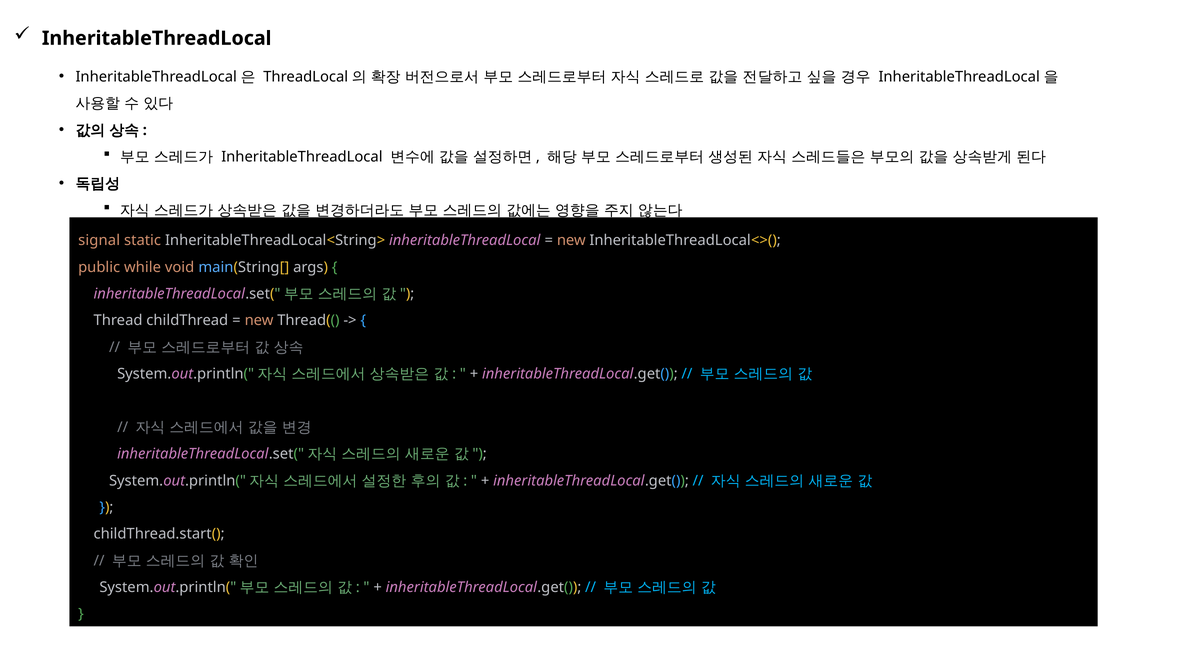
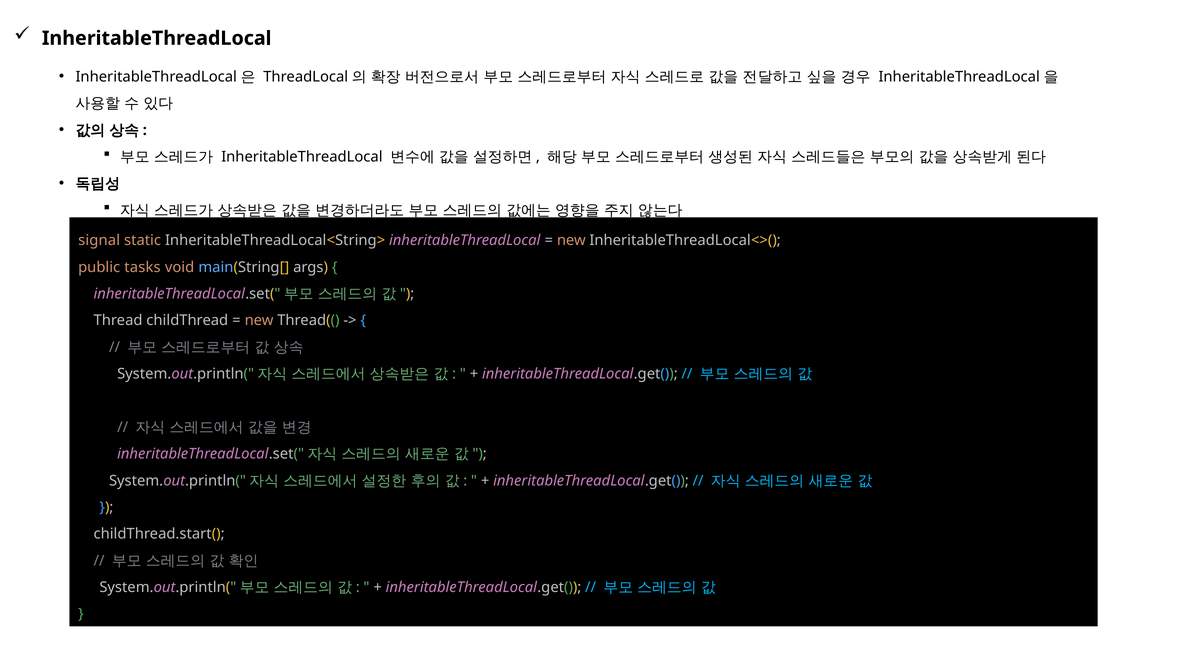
while: while -> tasks
